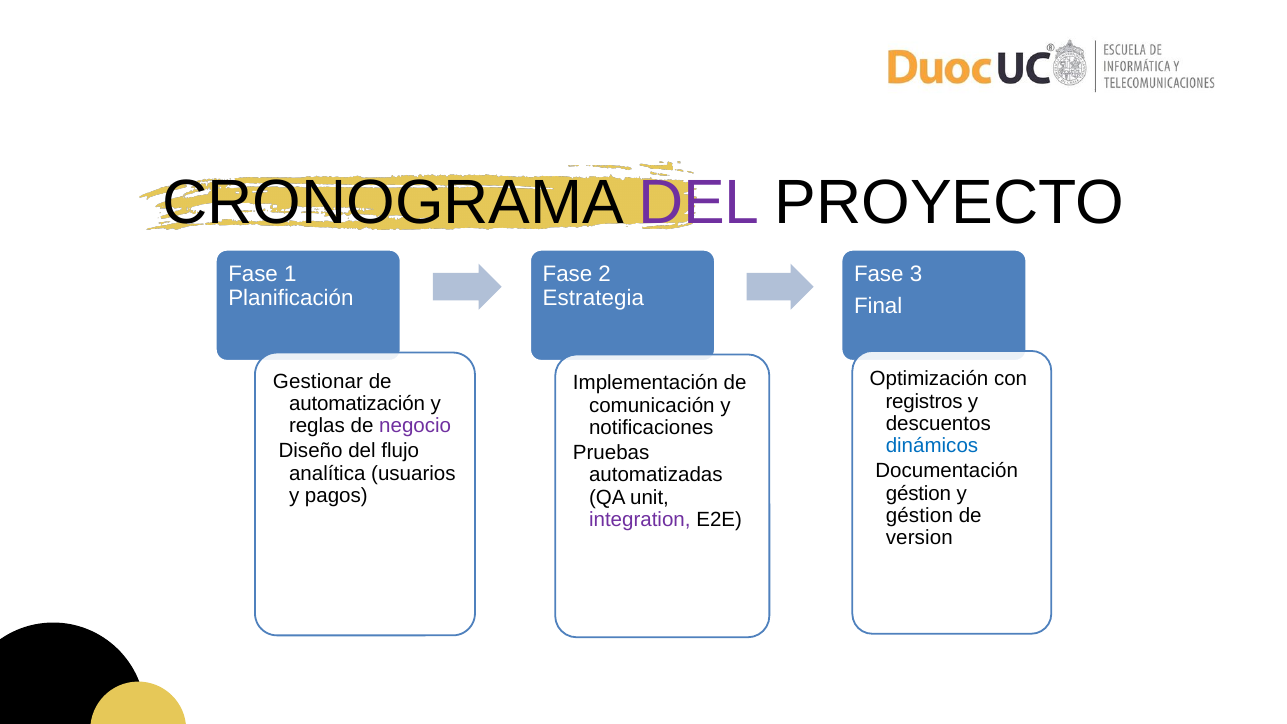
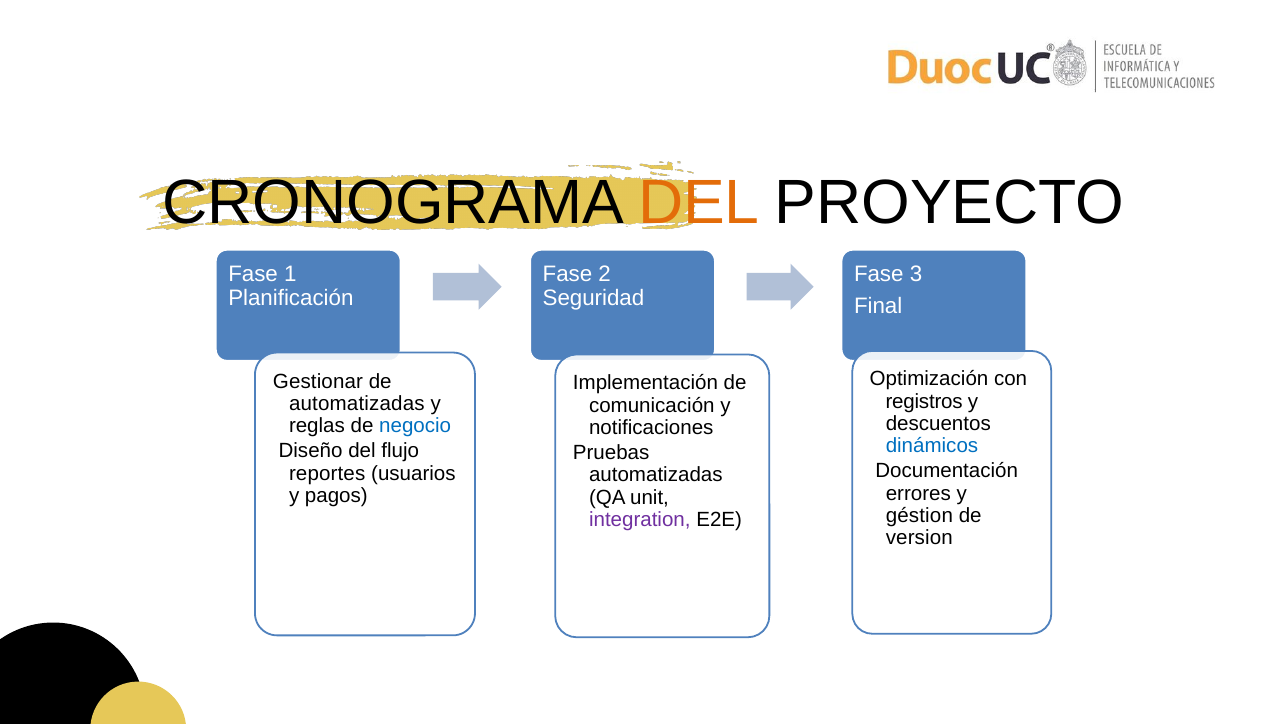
DEL at (699, 202) colour: purple -> orange
Estrategia: Estrategia -> Seguridad
automatización at (357, 404): automatización -> automatizadas
negocio colour: purple -> blue
analítica: analítica -> reportes
géstion at (918, 493): géstion -> errores
